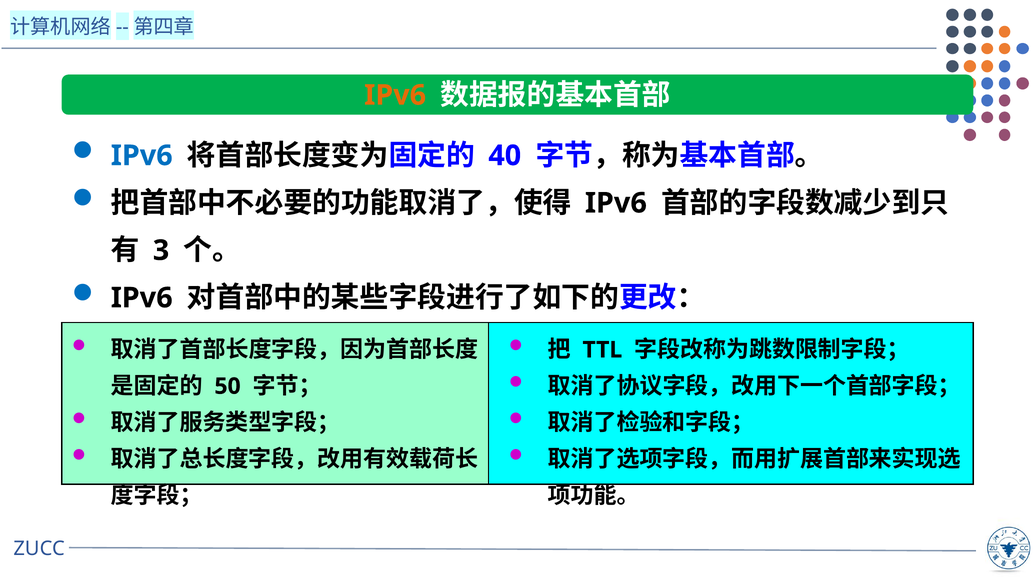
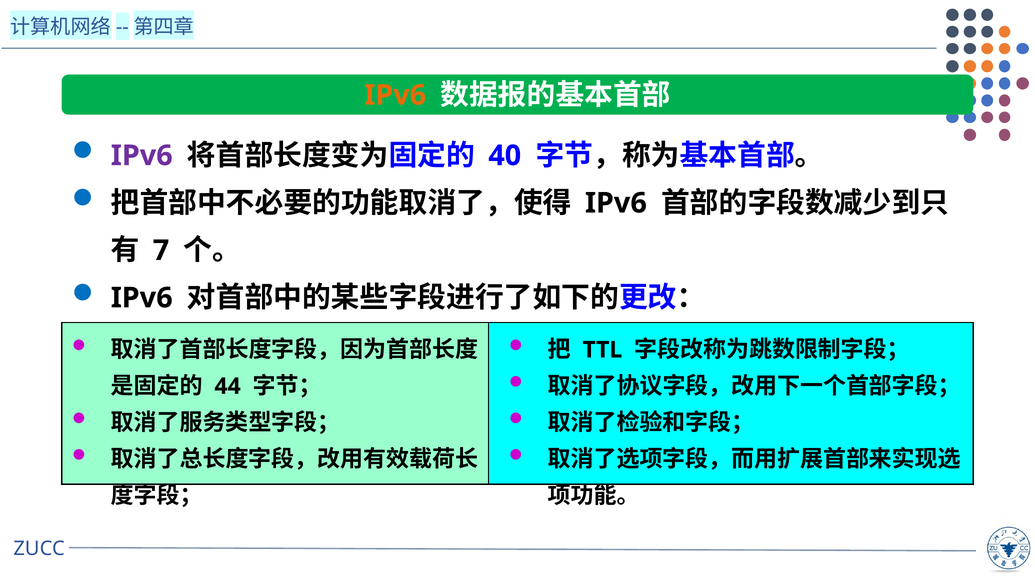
IPv6 at (142, 156) colour: blue -> purple
3: 3 -> 7
50: 50 -> 44
